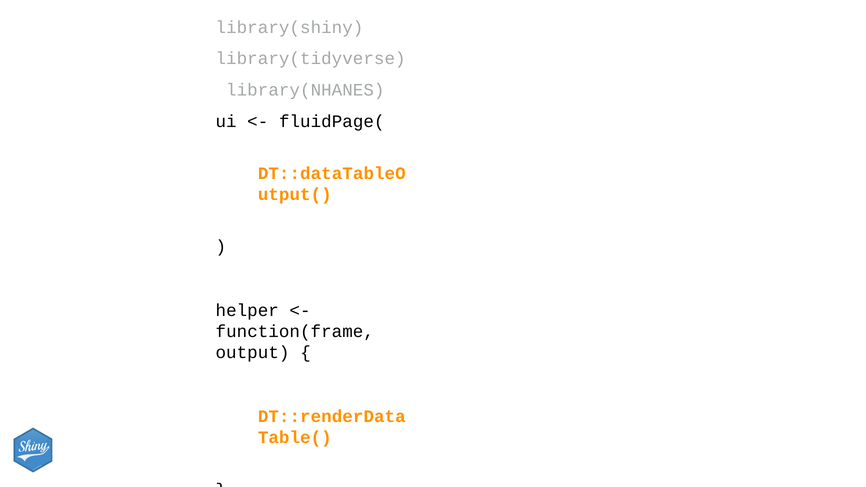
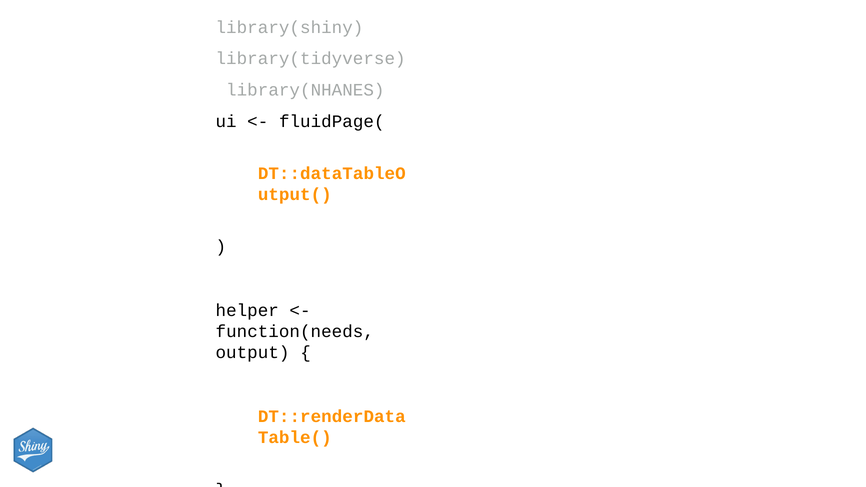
function(frame: function(frame -> function(needs
